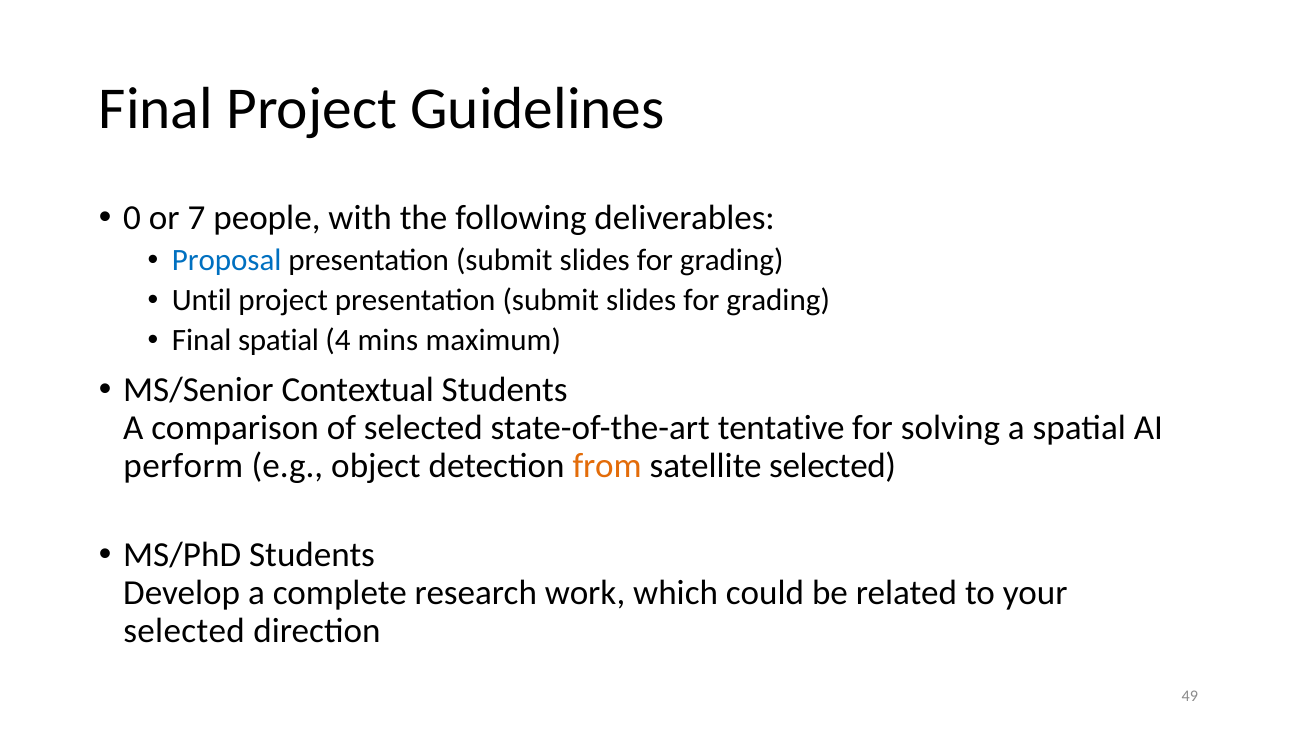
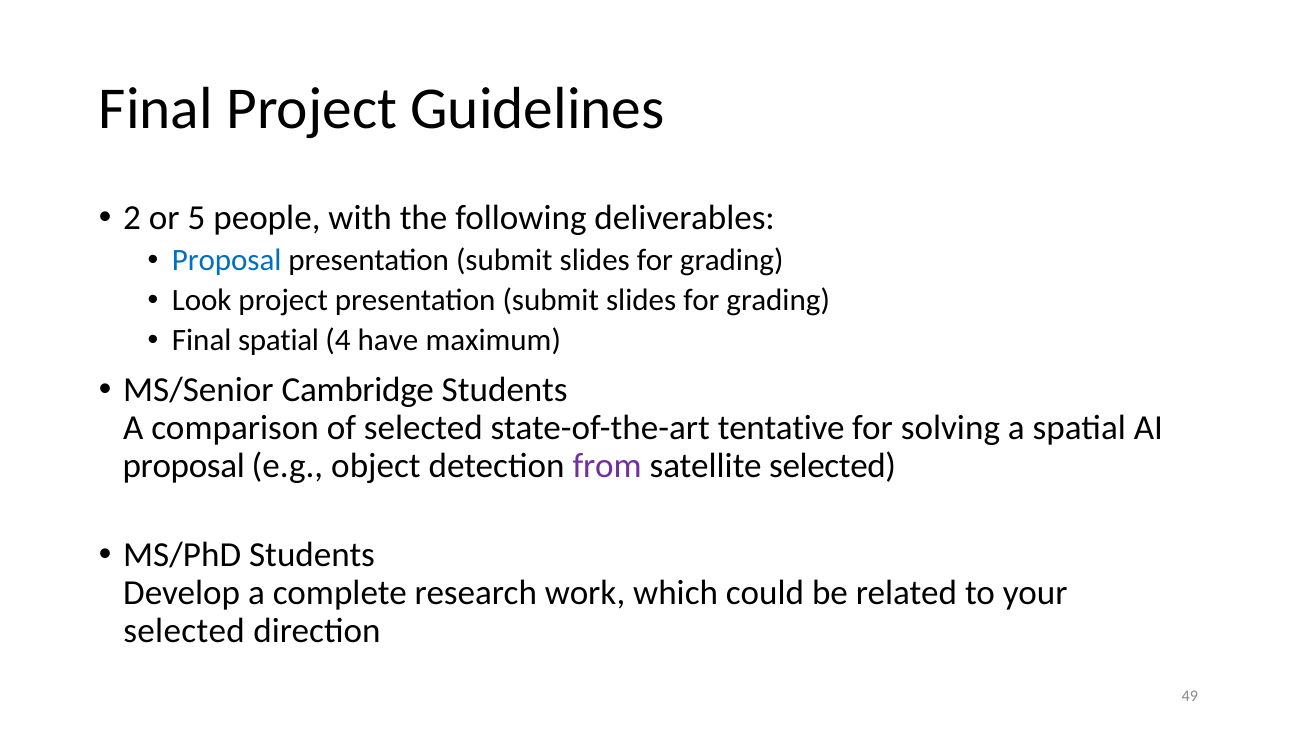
0: 0 -> 2
7: 7 -> 5
Until: Until -> Look
mins: mins -> have
Contextual: Contextual -> Cambridge
perform at (183, 466): perform -> proposal
from colour: orange -> purple
